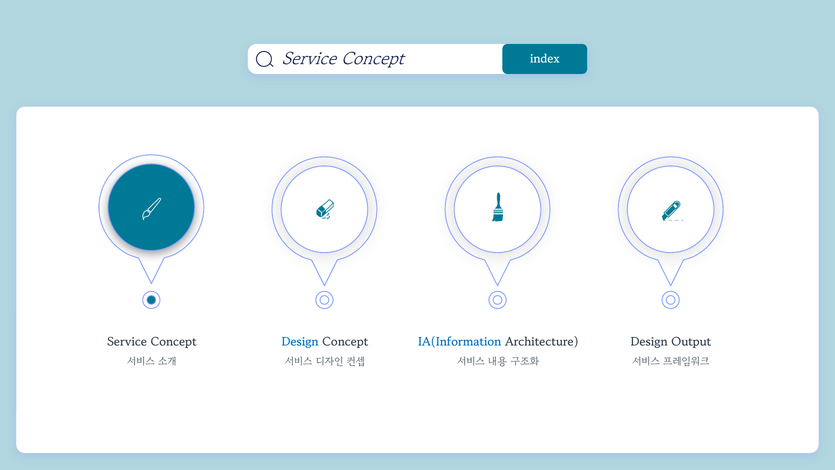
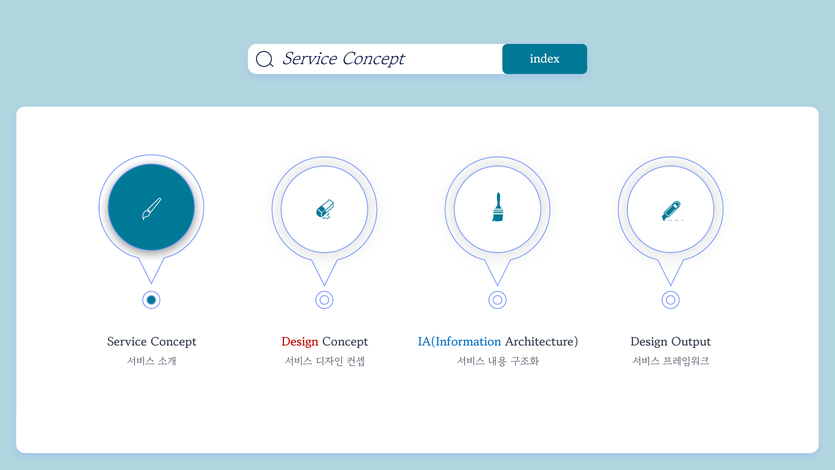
Design at (300, 342) colour: blue -> red
